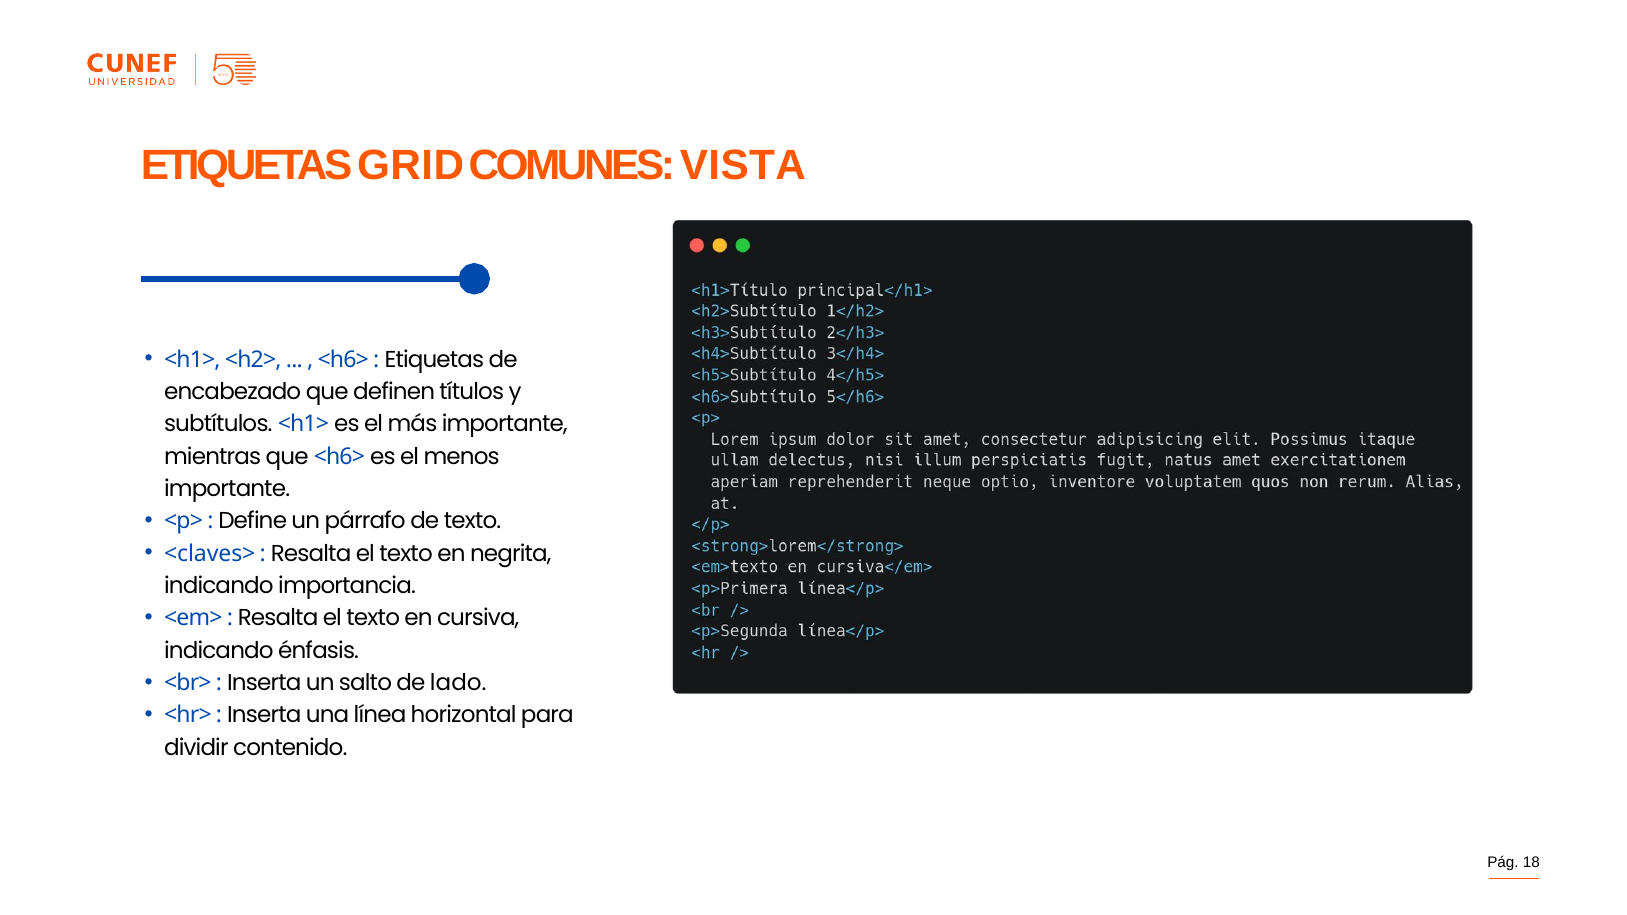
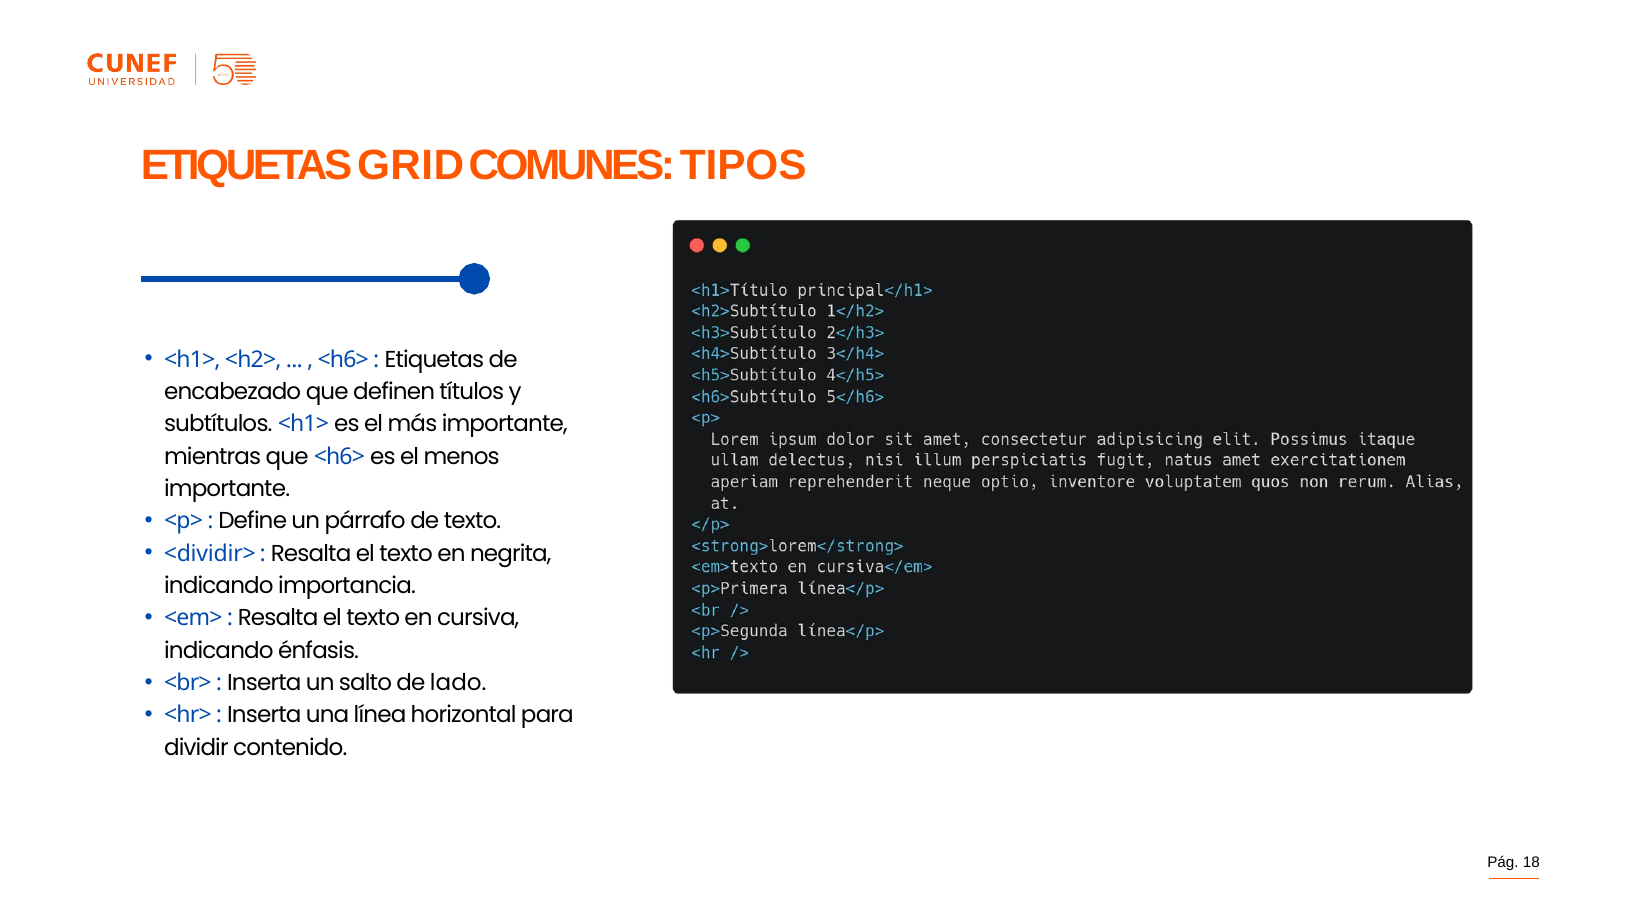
VISTA: VISTA -> TIPOS
<claves>: <claves> -> <dividir>
